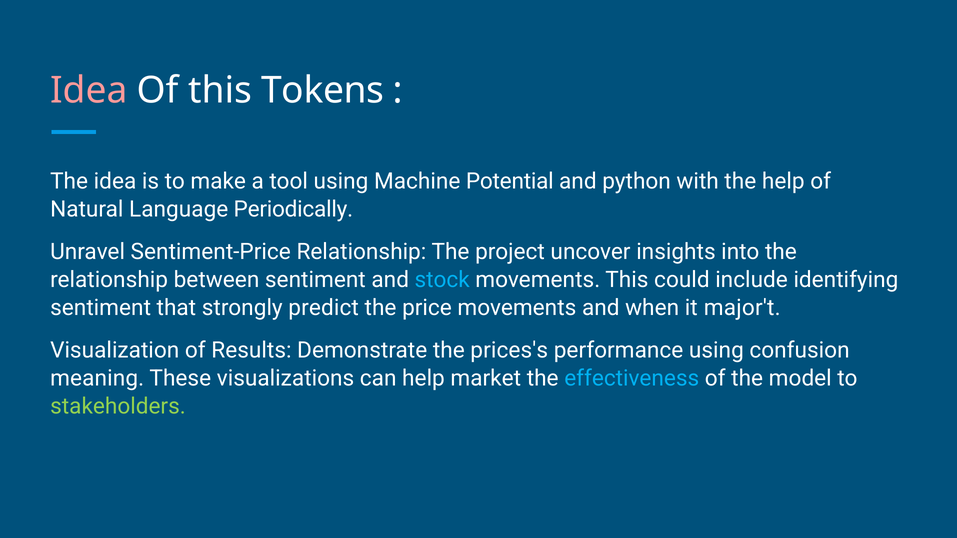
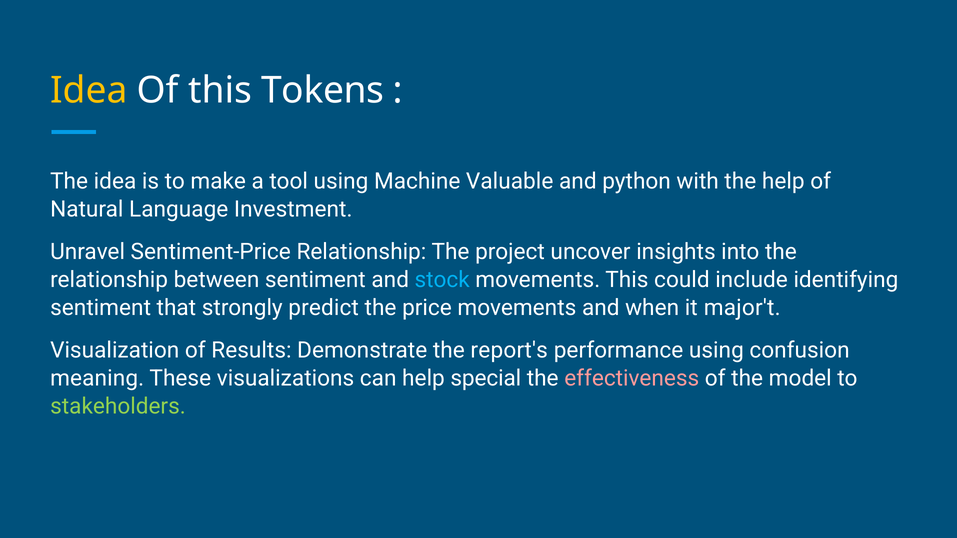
Idea at (89, 90) colour: pink -> yellow
Potential: Potential -> Valuable
Periodically: Periodically -> Investment
prices's: prices's -> report's
market: market -> special
effectiveness colour: light blue -> pink
